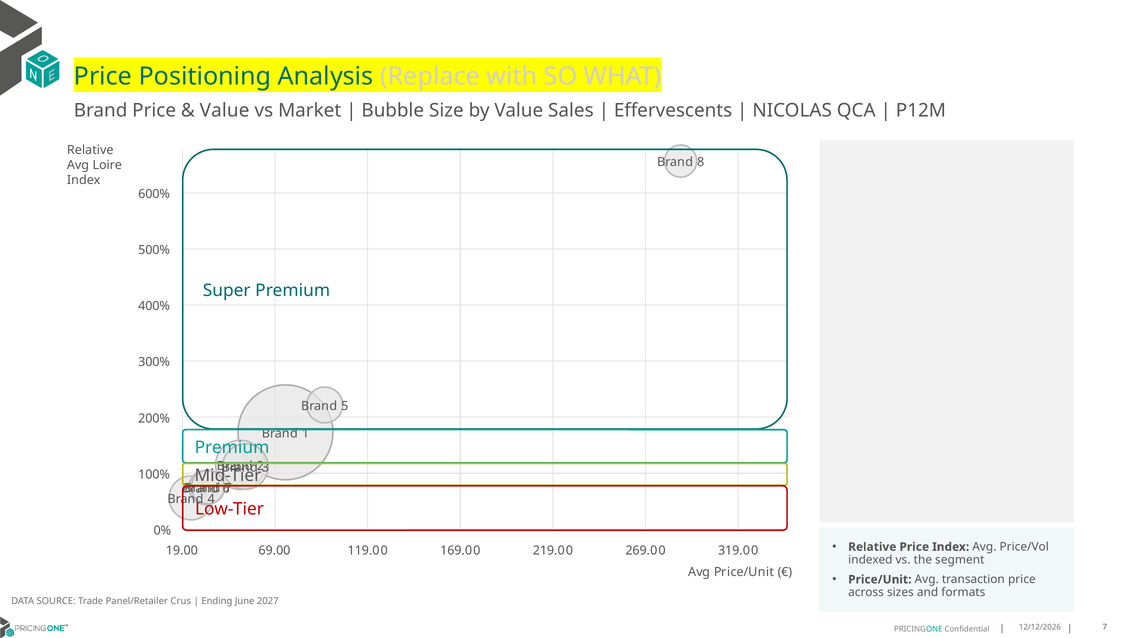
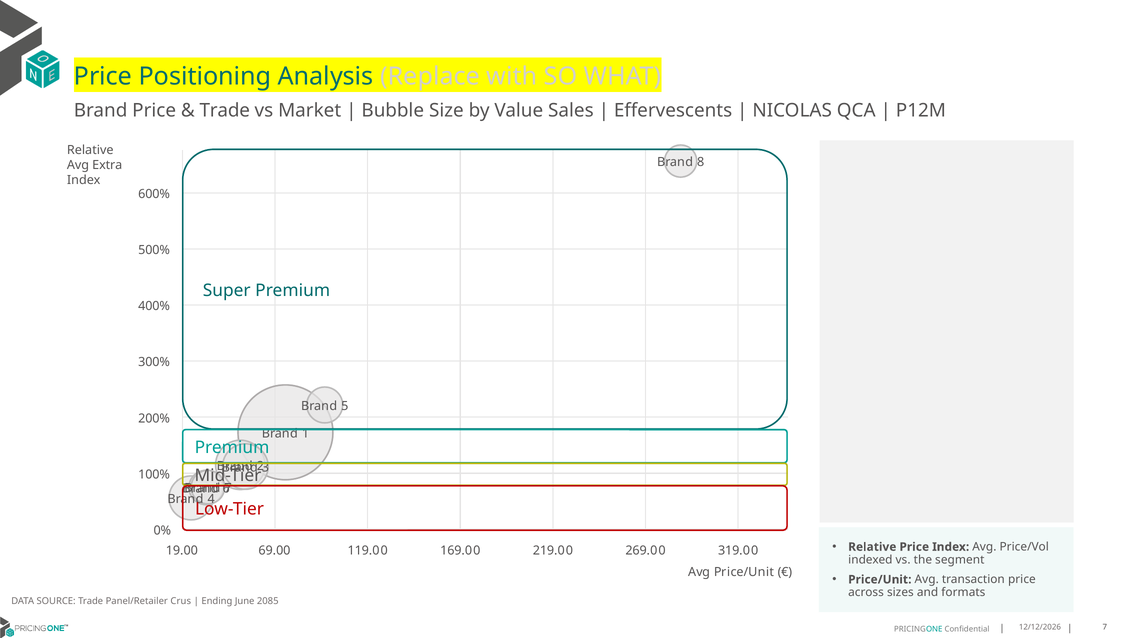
Value at (225, 111): Value -> Trade
Loire: Loire -> Extra
2027: 2027 -> 2085
